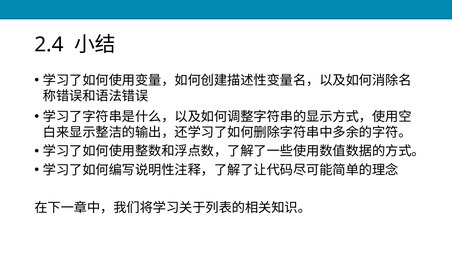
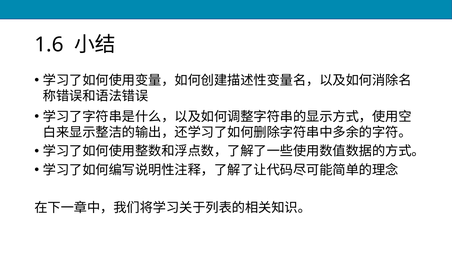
2.4: 2.4 -> 1.6
